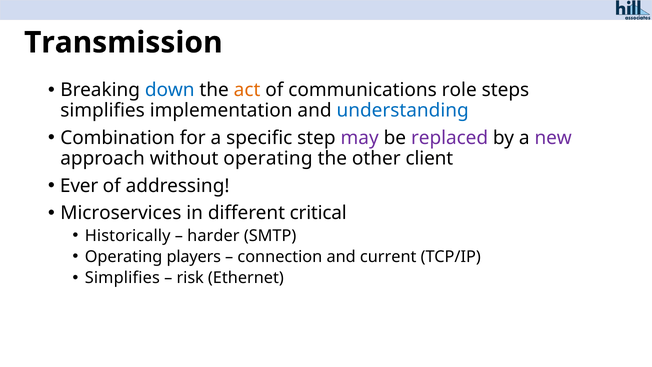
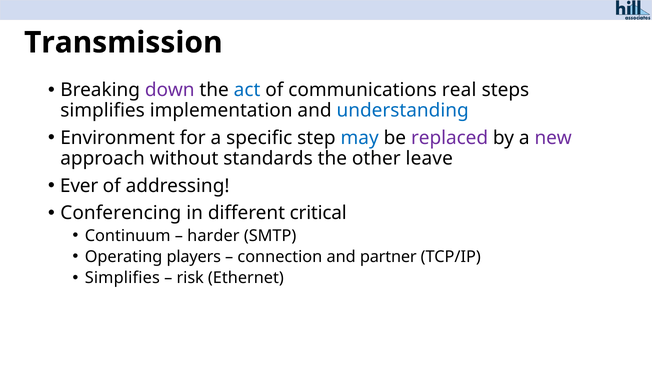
down colour: blue -> purple
act colour: orange -> blue
role: role -> real
Combination: Combination -> Environment
may colour: purple -> blue
without operating: operating -> standards
client: client -> leave
Microservices: Microservices -> Conferencing
Historically: Historically -> Continuum
current: current -> partner
